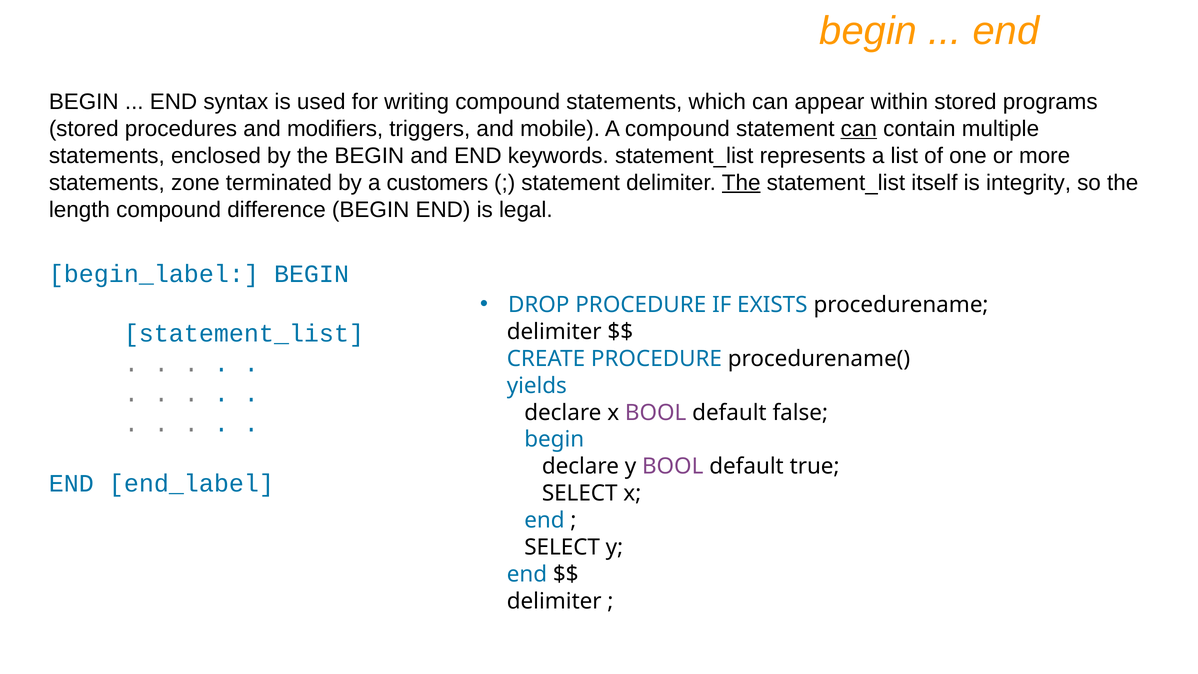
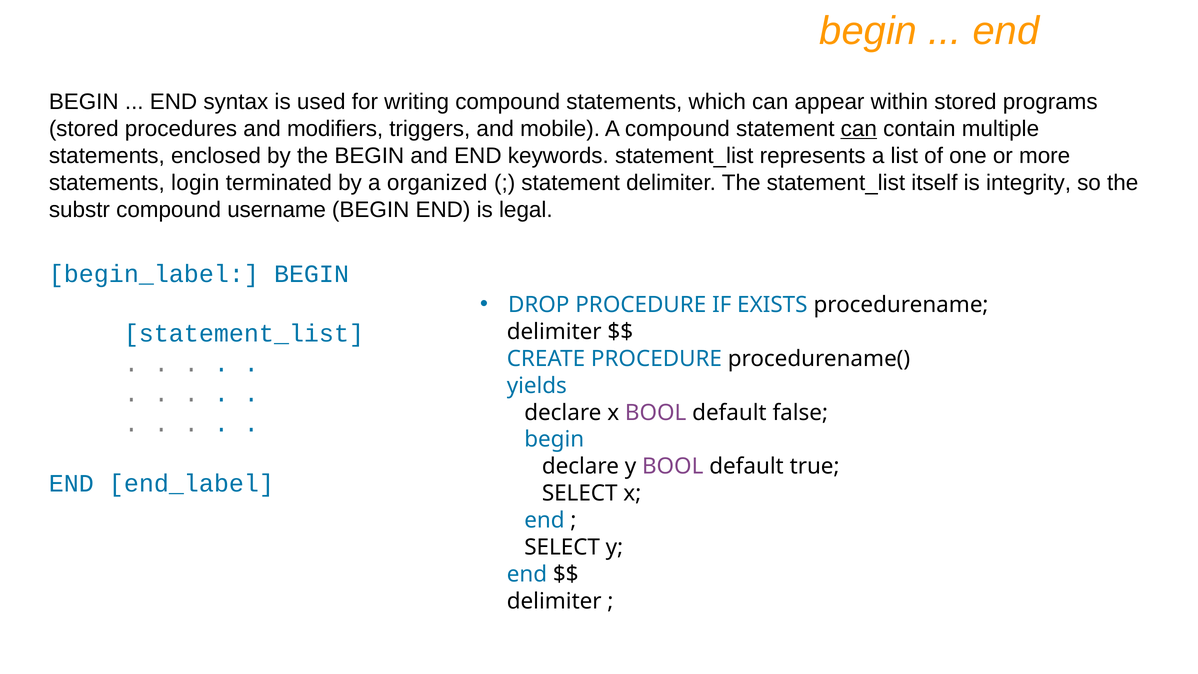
zone: zone -> login
customers: customers -> organized
The at (741, 183) underline: present -> none
length: length -> substr
difference: difference -> username
